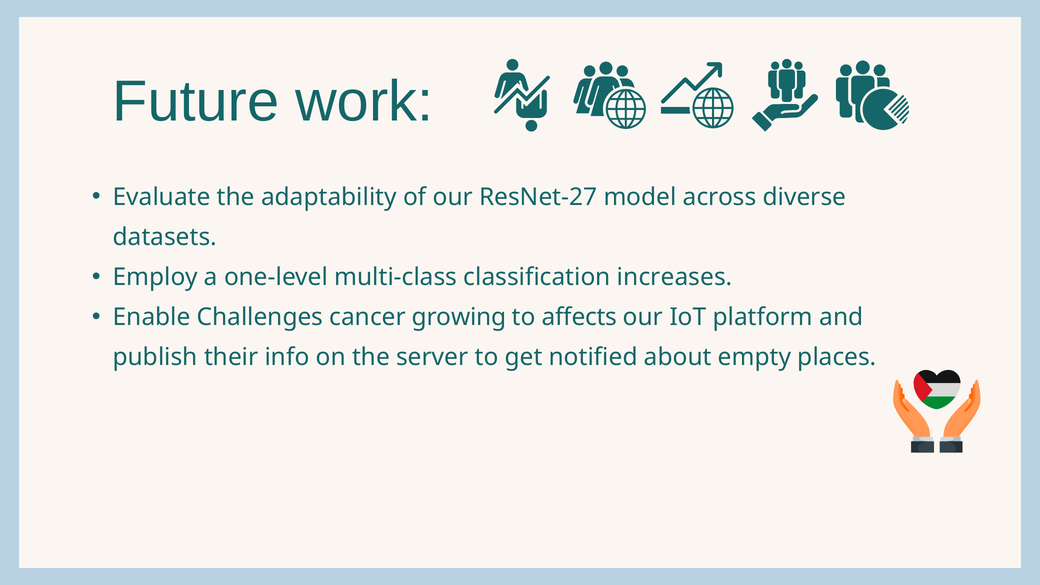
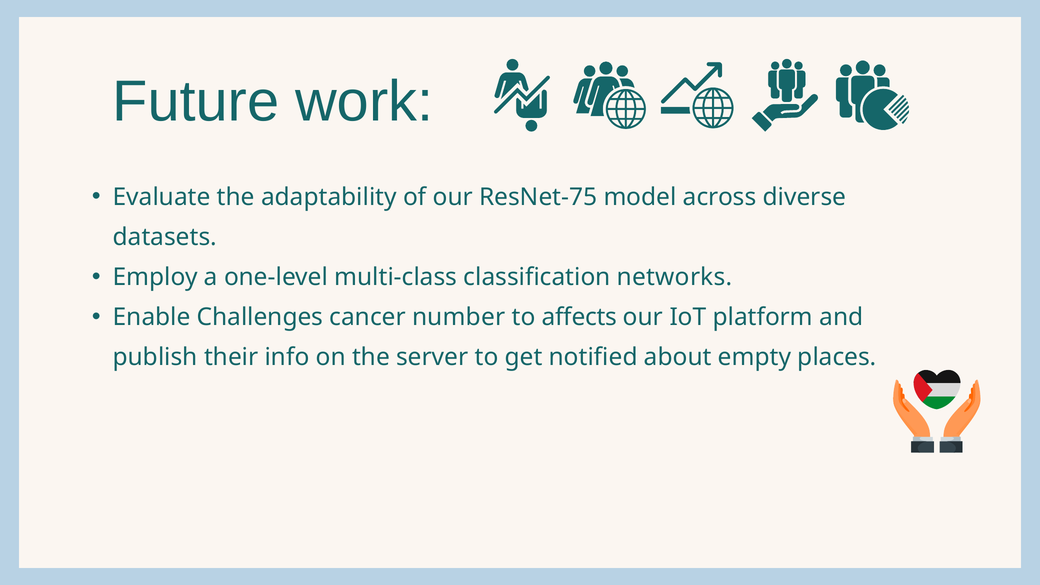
ResNet-27: ResNet-27 -> ResNet-75
increases: increases -> networks
growing: growing -> number
